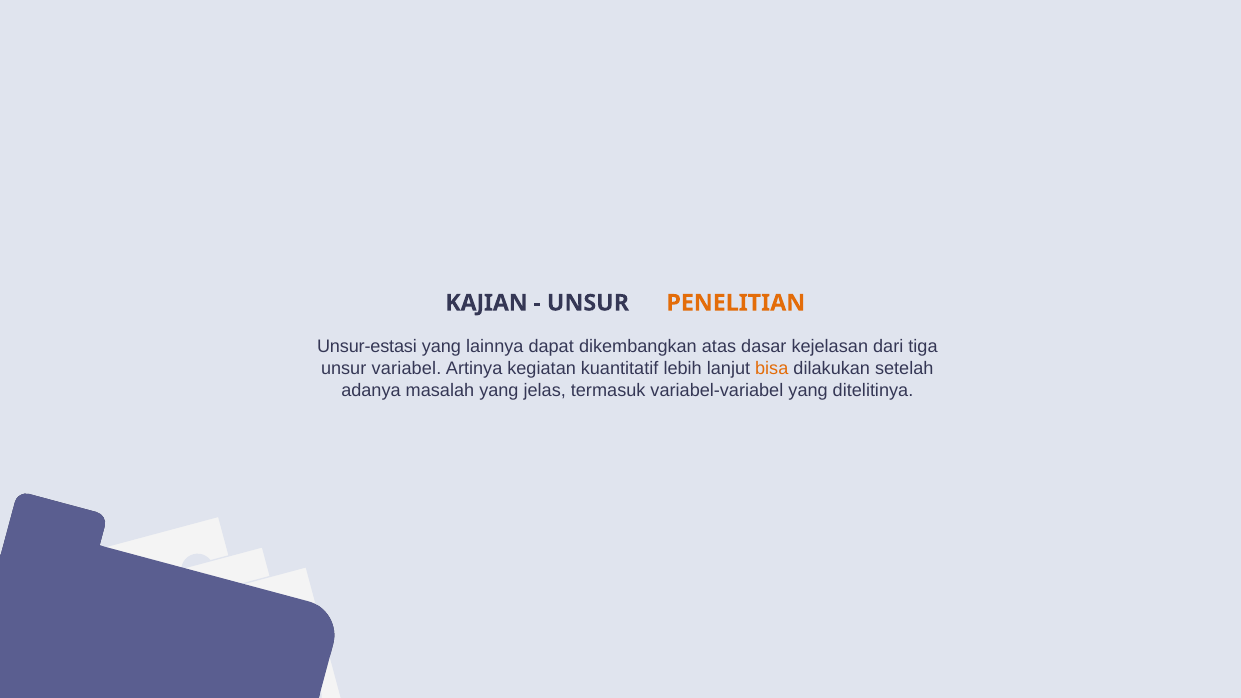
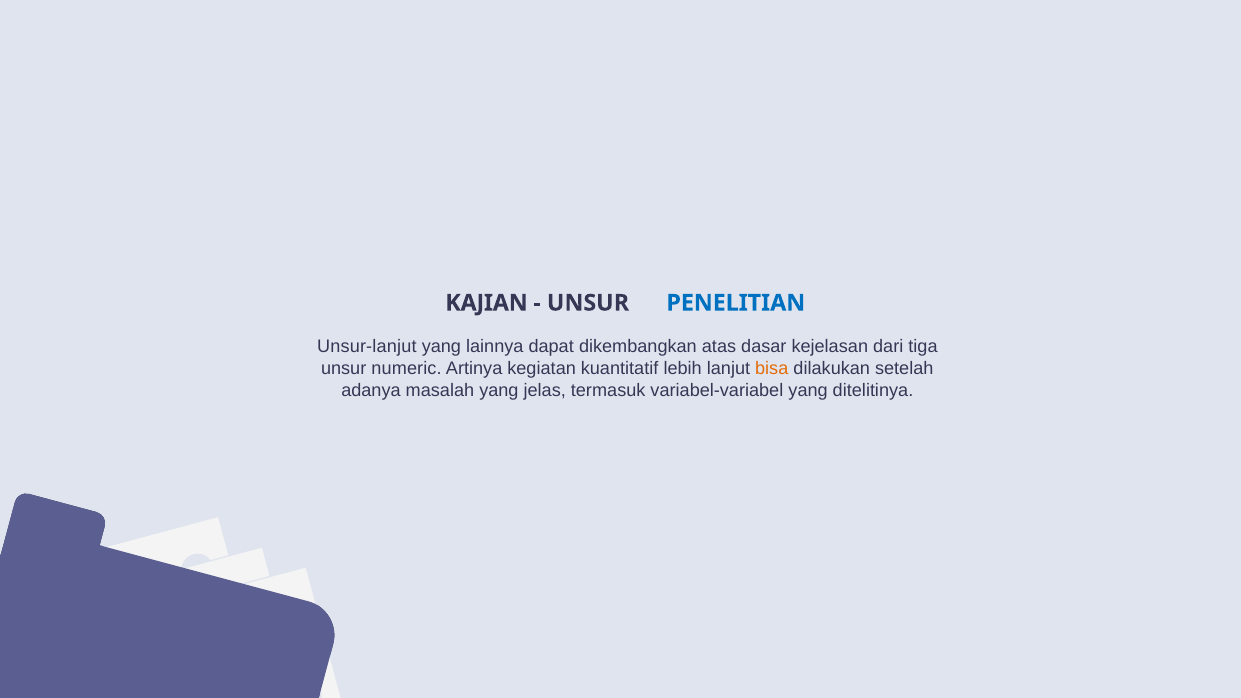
PENELITIAN colour: orange -> blue
Unsur-estasi: Unsur-estasi -> Unsur-lanjut
variabel: variabel -> numeric
